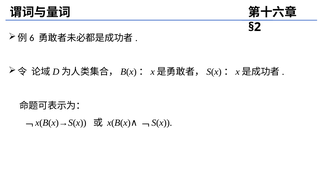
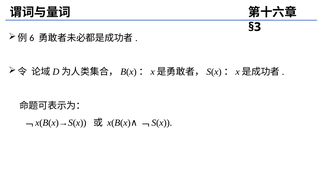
§2: §2 -> §3
